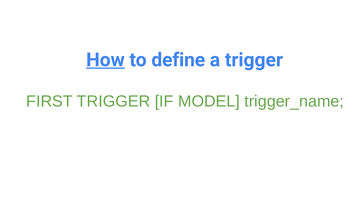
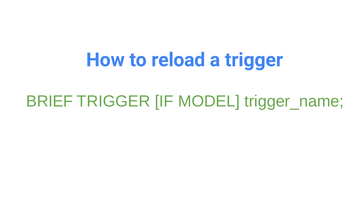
How underline: present -> none
define: define -> reload
FIRST: FIRST -> BRIEF
